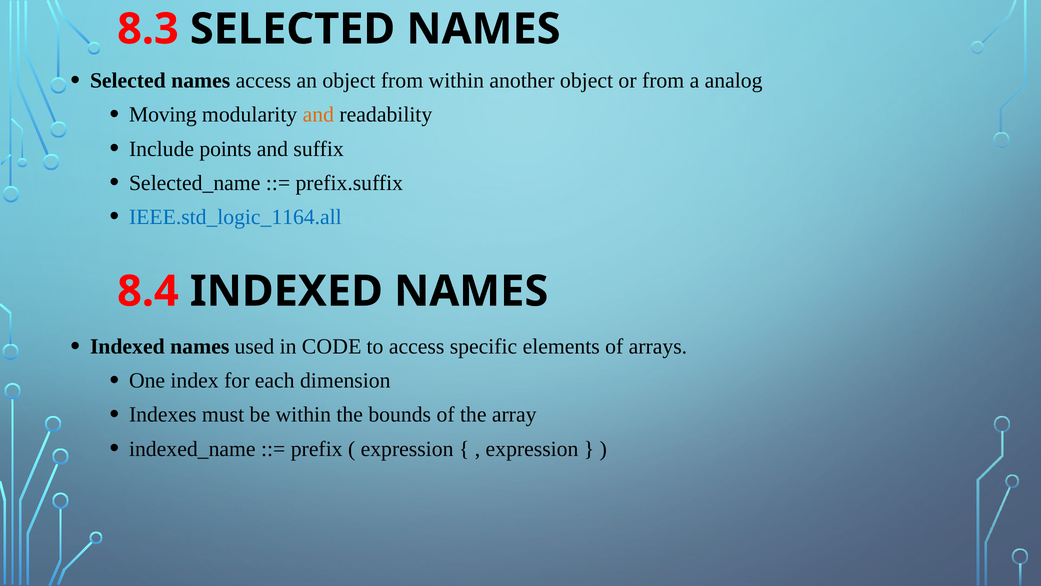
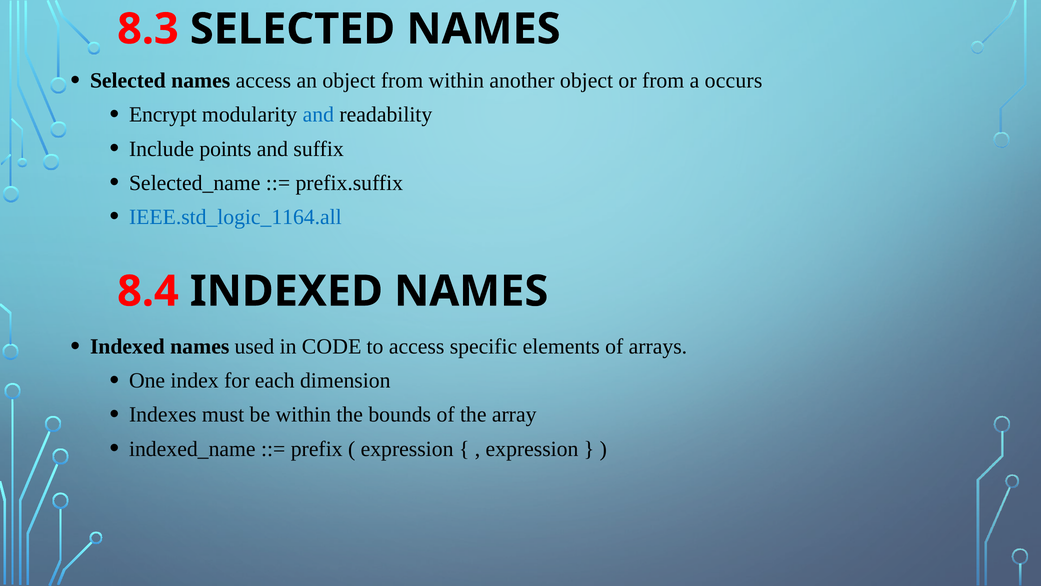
analog: analog -> occurs
Moving: Moving -> Encrypt
and at (318, 115) colour: orange -> blue
